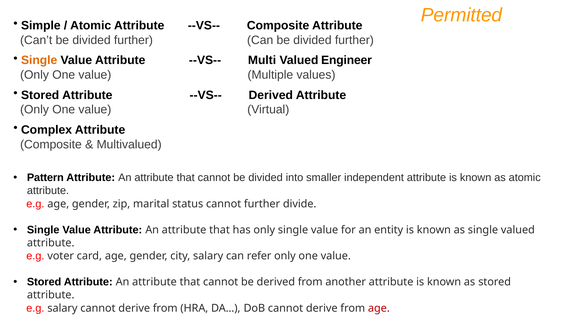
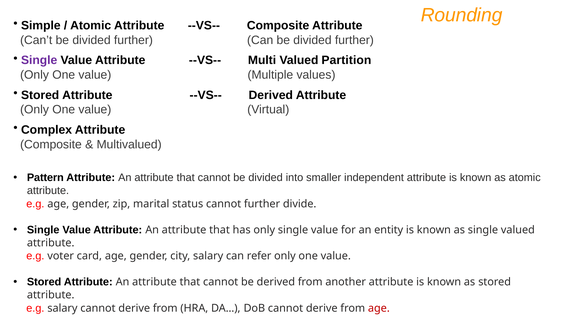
Permitted: Permitted -> Rounding
Single at (39, 60) colour: orange -> purple
Engineer: Engineer -> Partition
